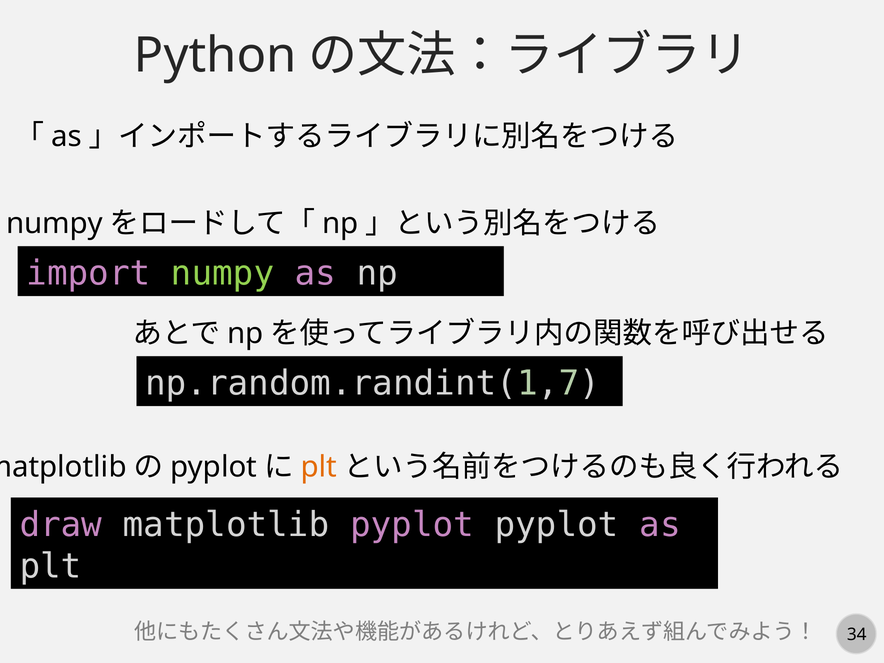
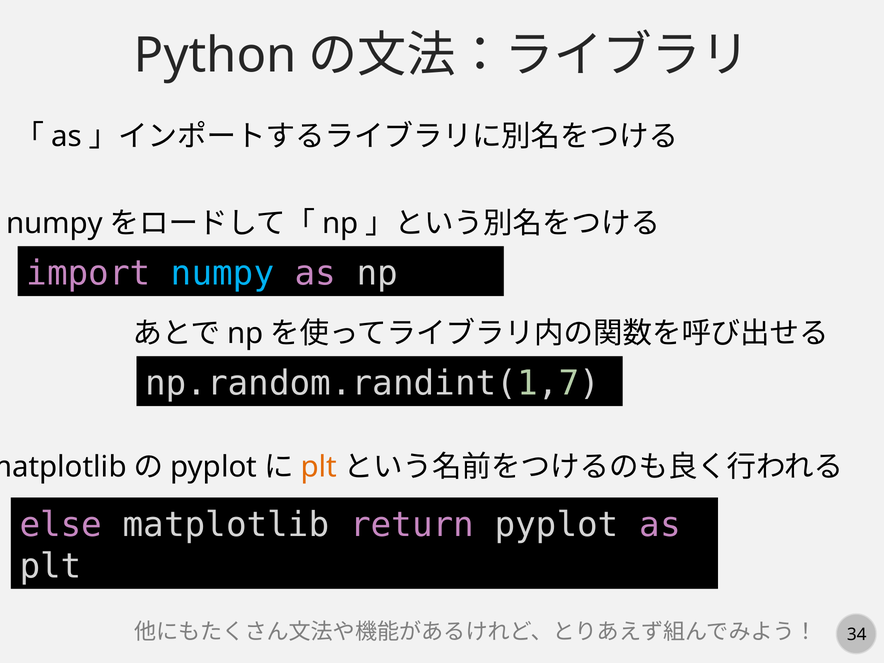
numpy at (223, 274) colour: light green -> light blue
draw: draw -> else
matplotlib pyplot: pyplot -> return
